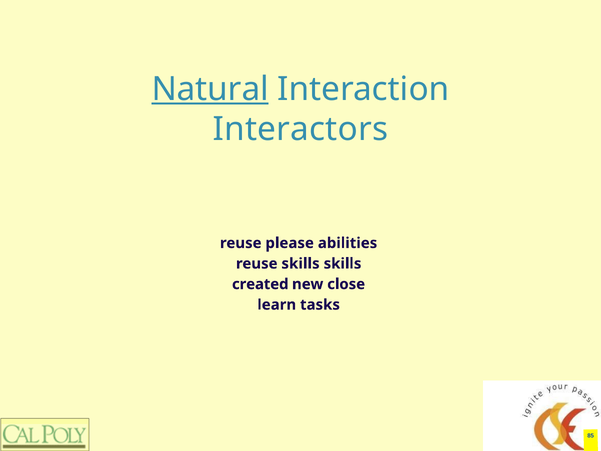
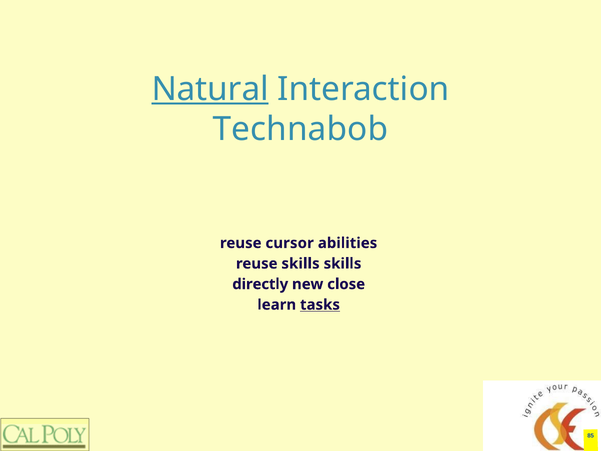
Interactors: Interactors -> Technabob
please: please -> cursor
created: created -> directly
tasks underline: none -> present
